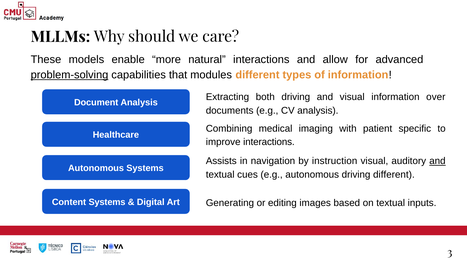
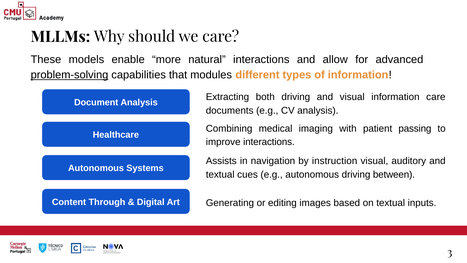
information over: over -> care
specific: specific -> passing
and at (437, 161) underline: present -> none
driving different: different -> between
Content Systems: Systems -> Through
